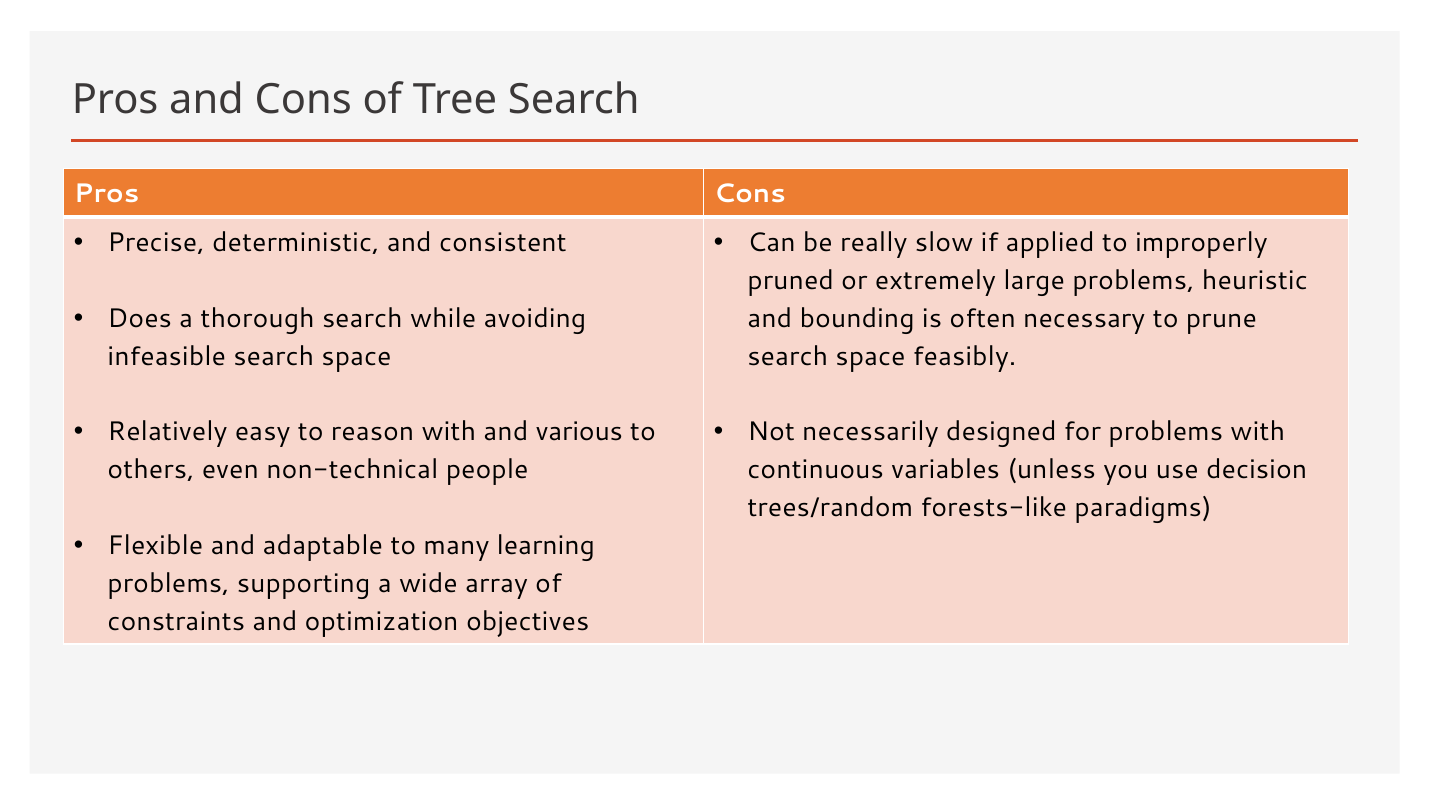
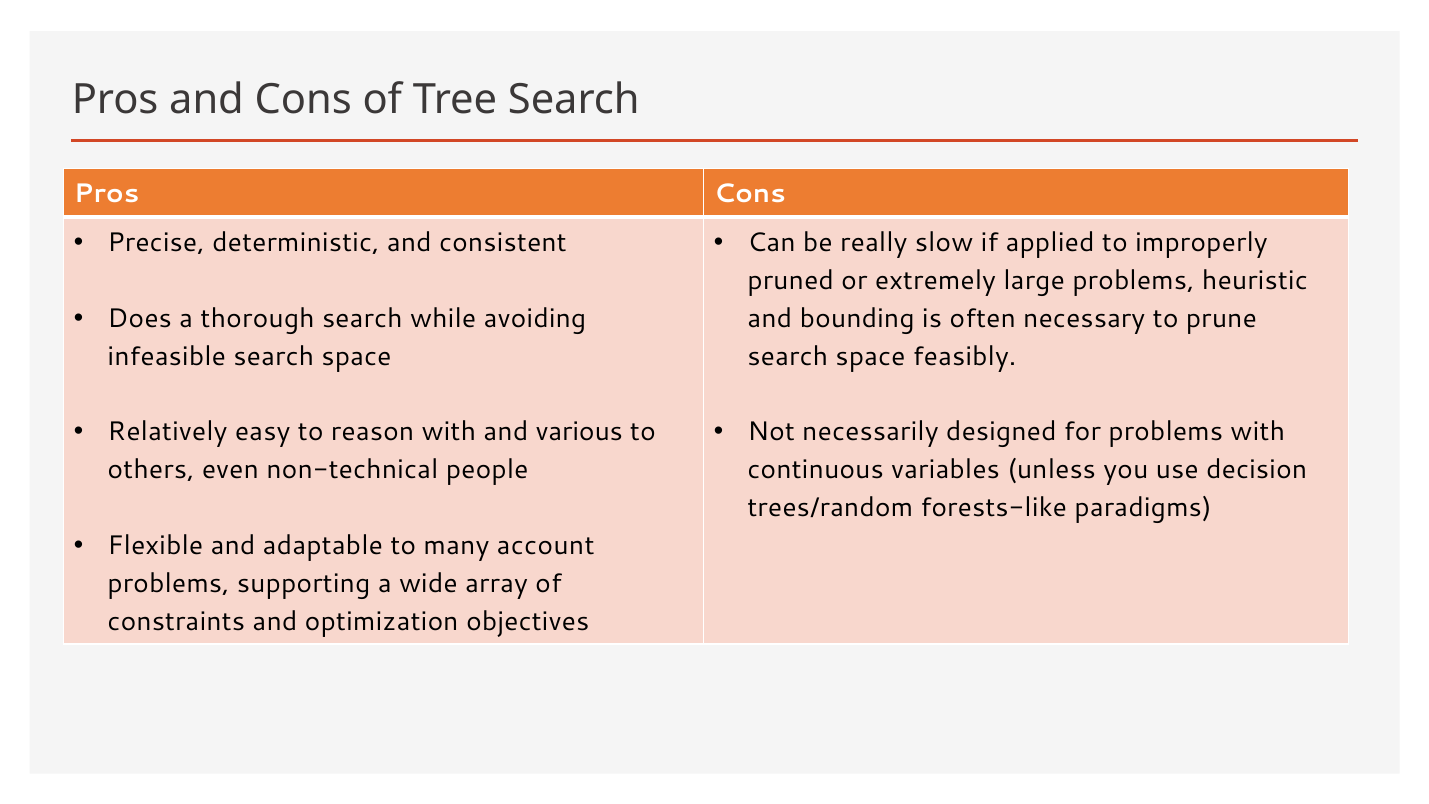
learning: learning -> account
